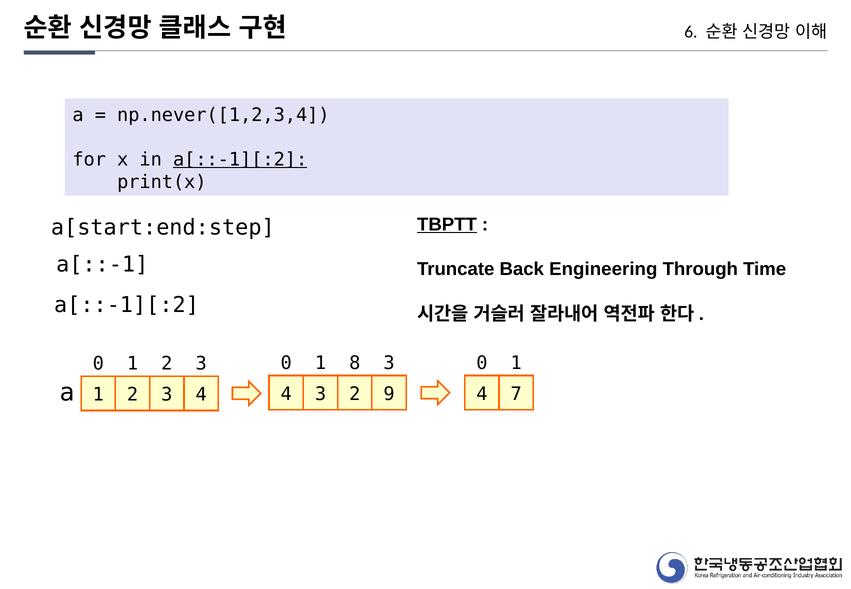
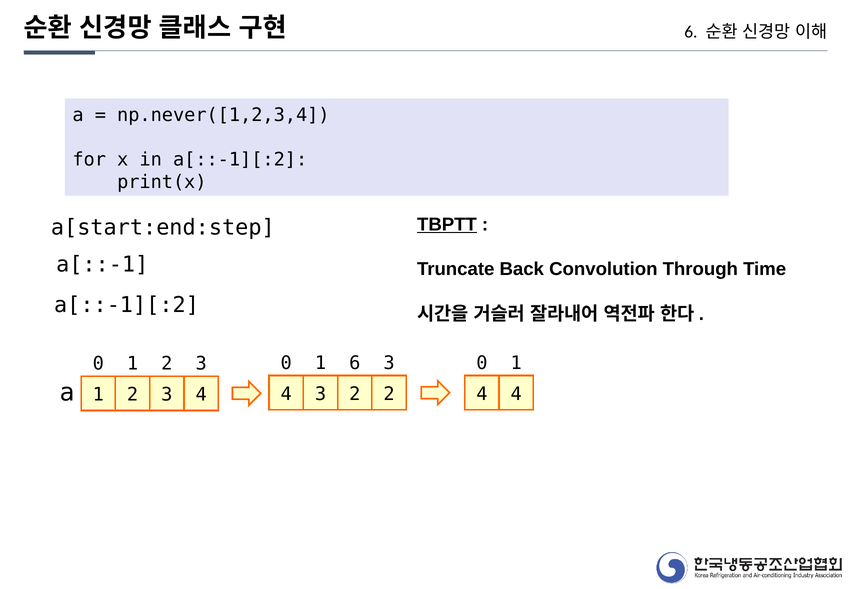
a[::-1][:2 at (240, 160) underline: present -> none
Engineering: Engineering -> Convolution
1 8: 8 -> 6
2 9: 9 -> 2
4 7: 7 -> 4
